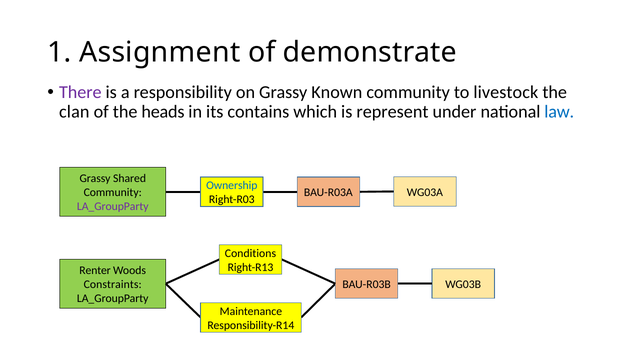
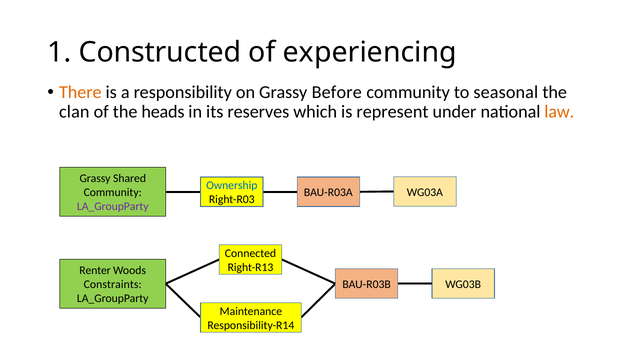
Assignment: Assignment -> Constructed
demonstrate: demonstrate -> experiencing
There colour: purple -> orange
Known: Known -> Before
livestock: livestock -> seasonal
contains: contains -> reserves
law colour: blue -> orange
Conditions: Conditions -> Connected
